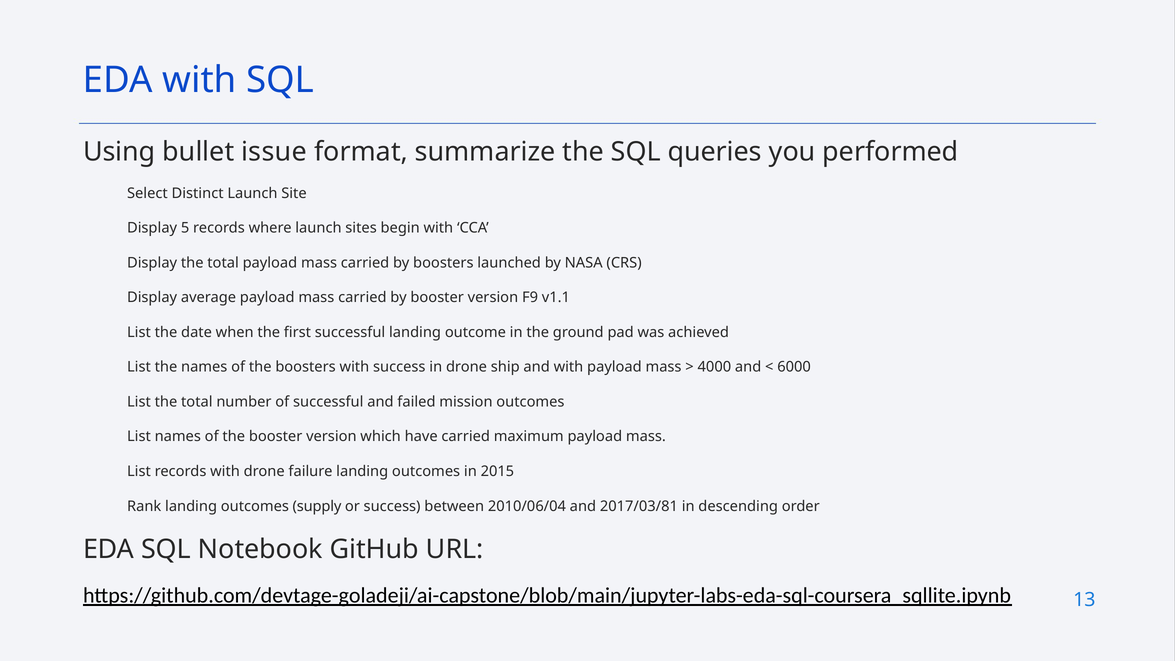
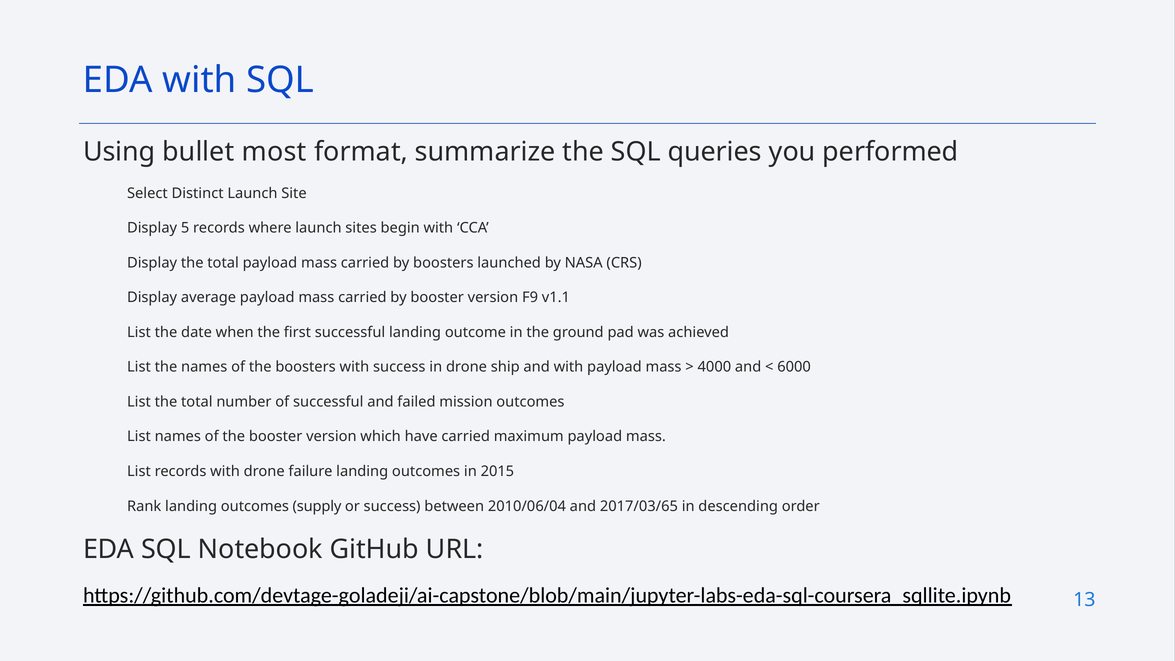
issue: issue -> most
2017/03/81: 2017/03/81 -> 2017/03/65
